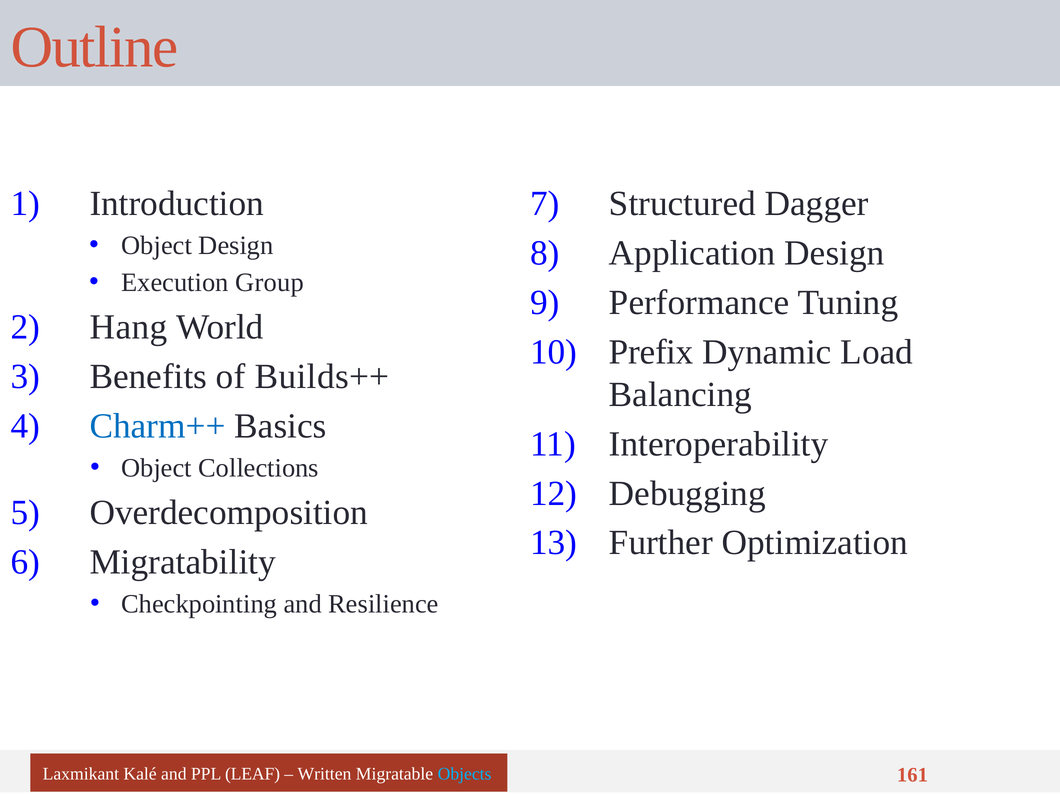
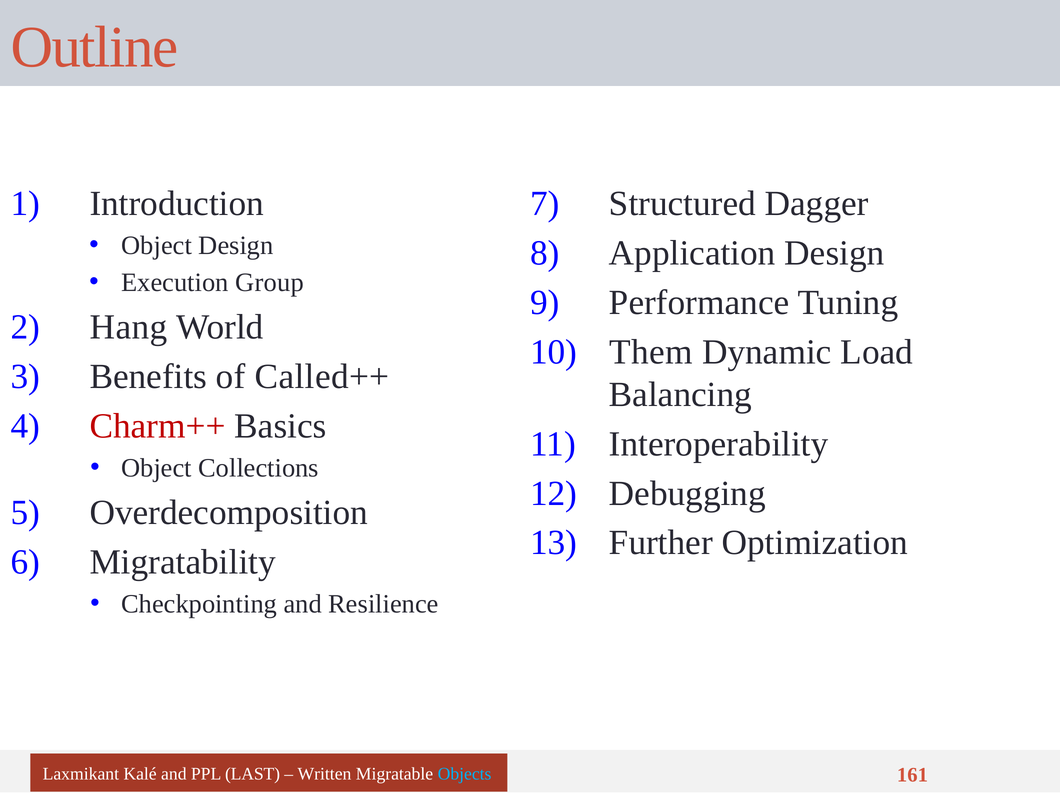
Prefix: Prefix -> Them
Builds++: Builds++ -> Called++
Charm++ colour: blue -> red
LEAF: LEAF -> LAST
